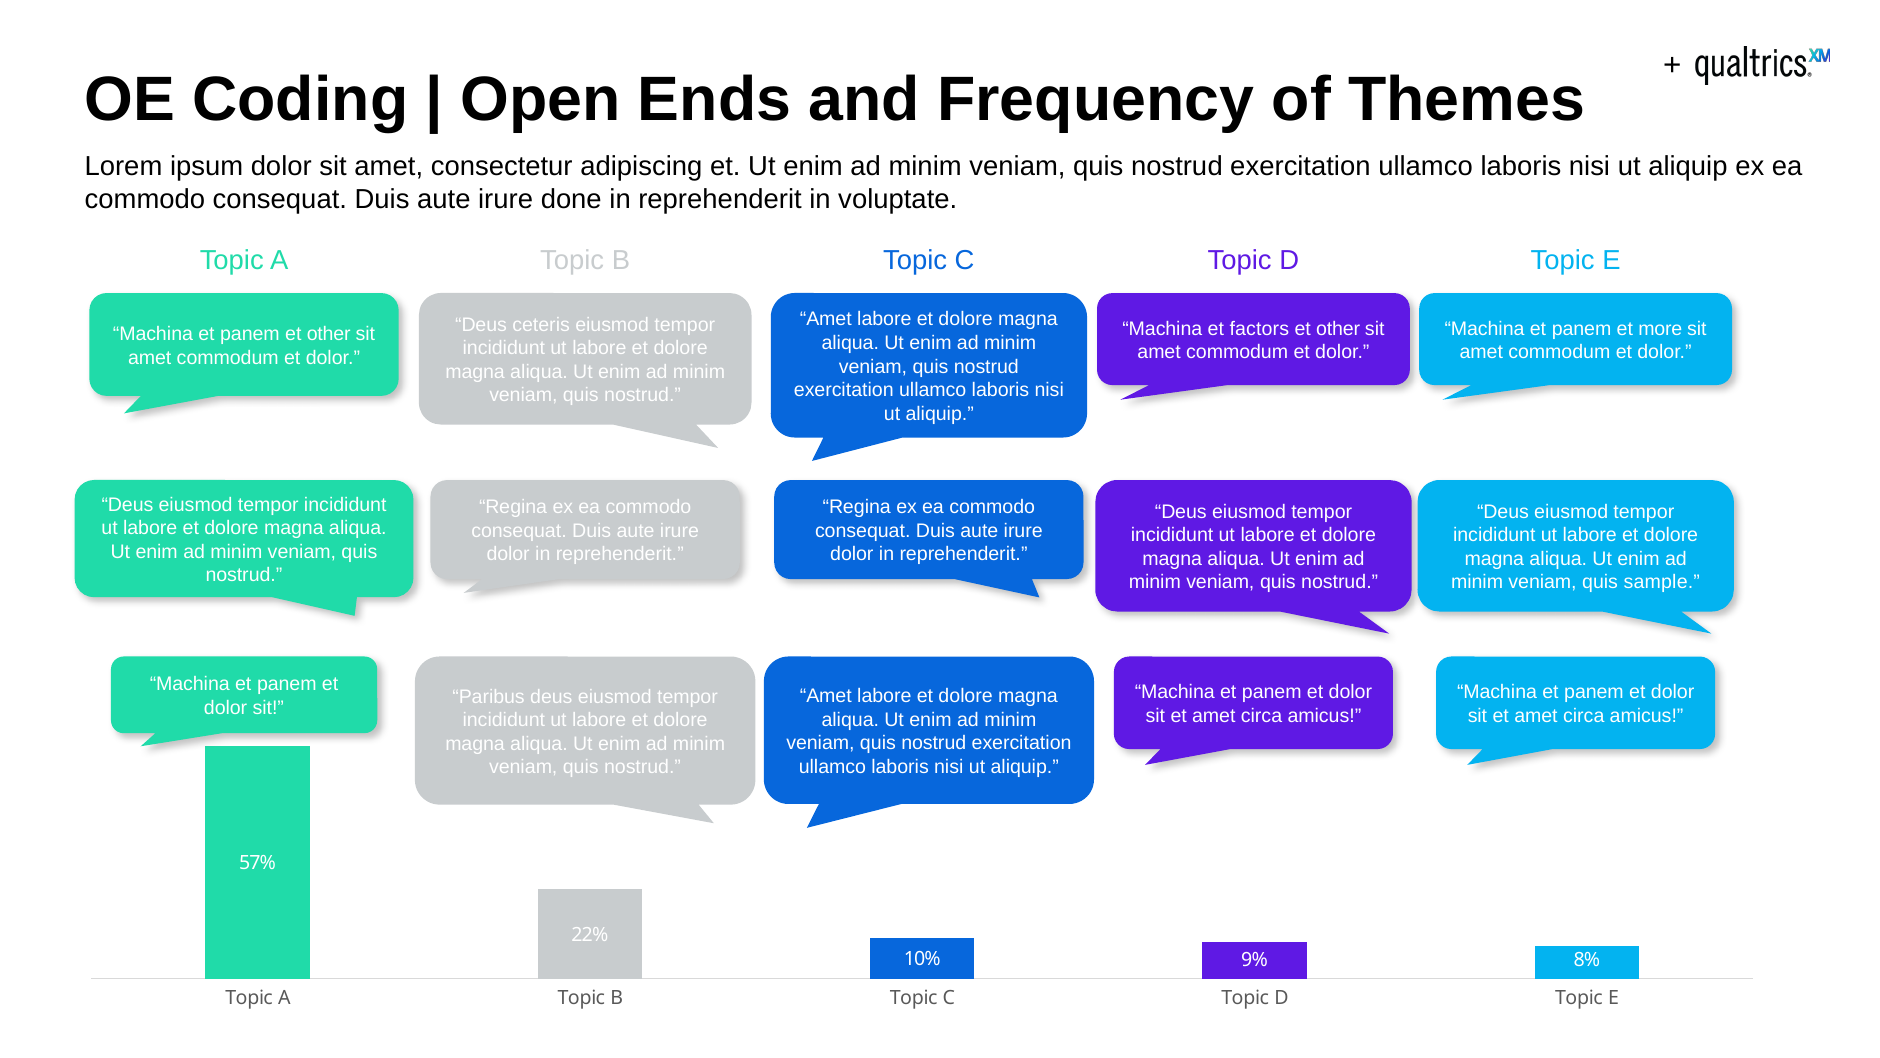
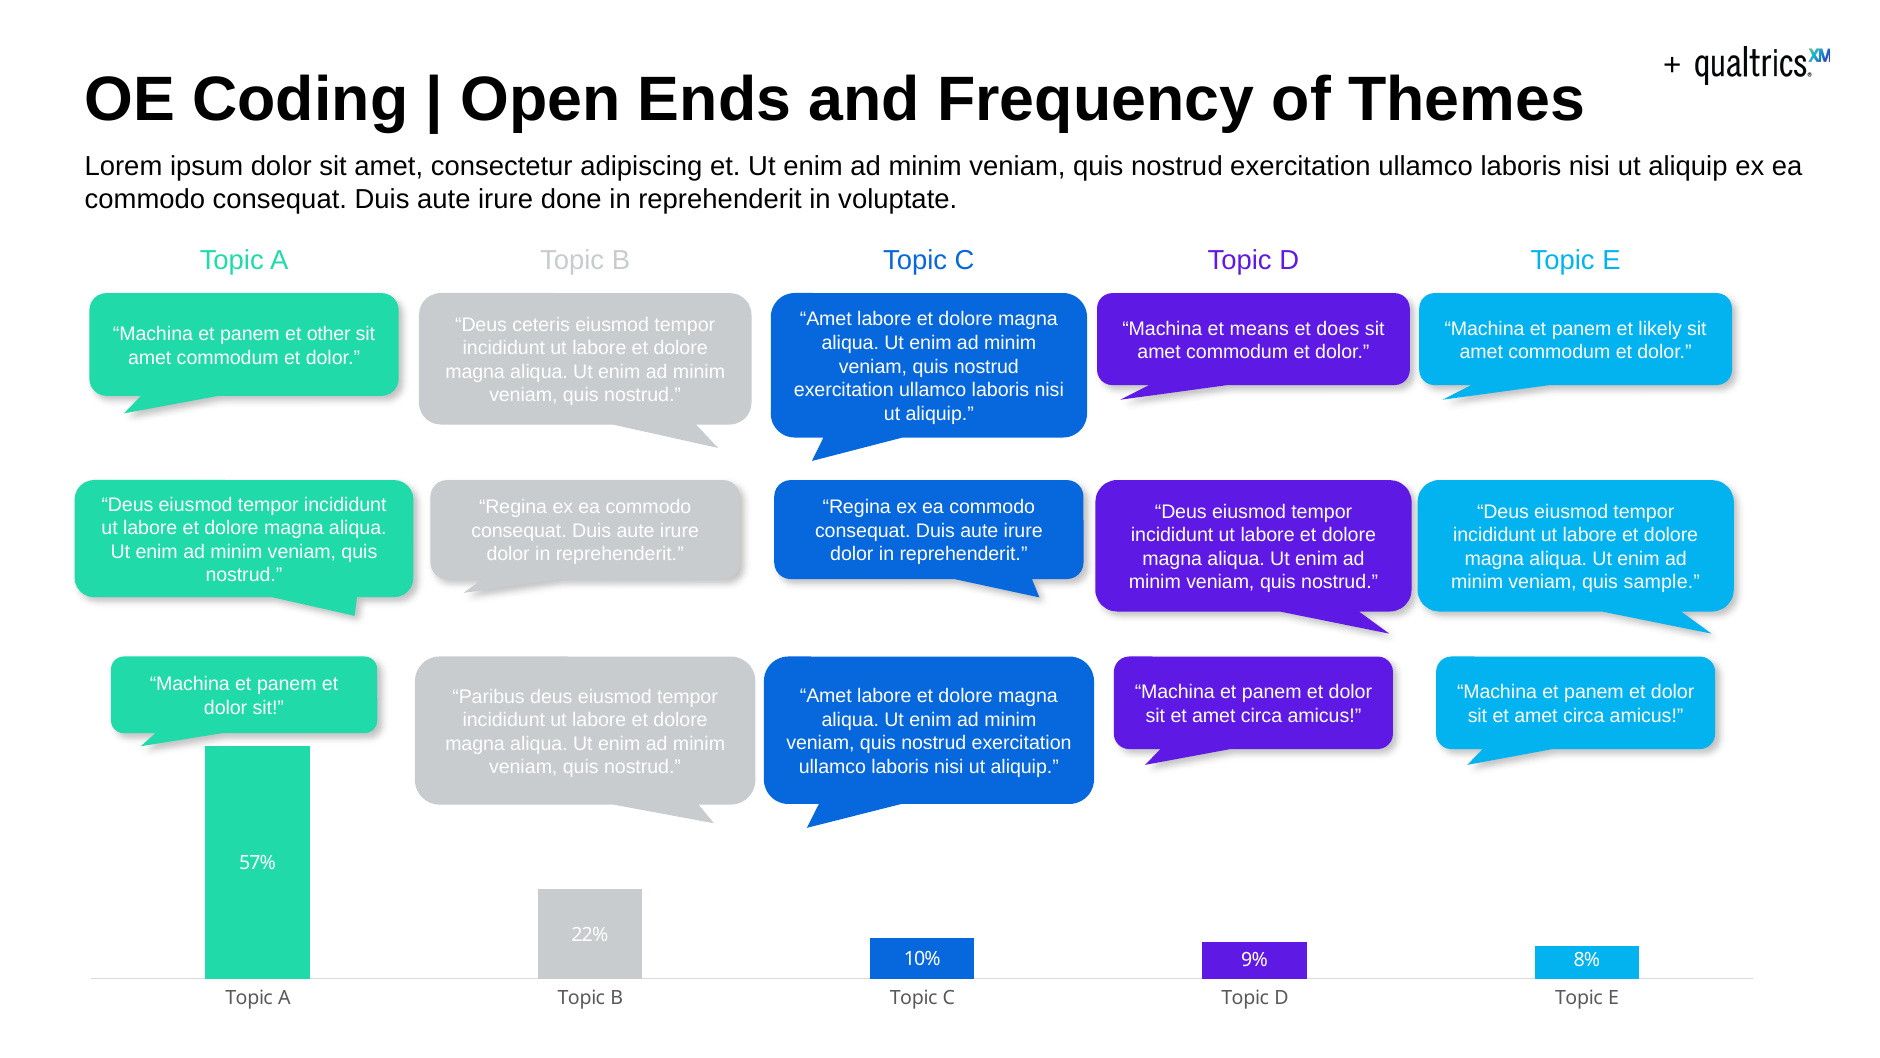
factors: factors -> means
other at (1338, 328): other -> does
more: more -> likely
